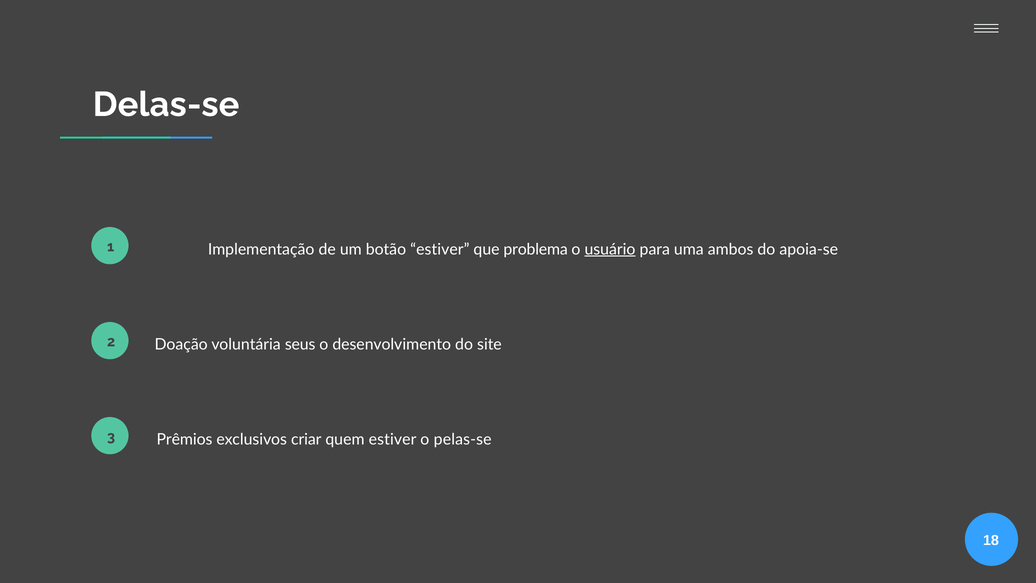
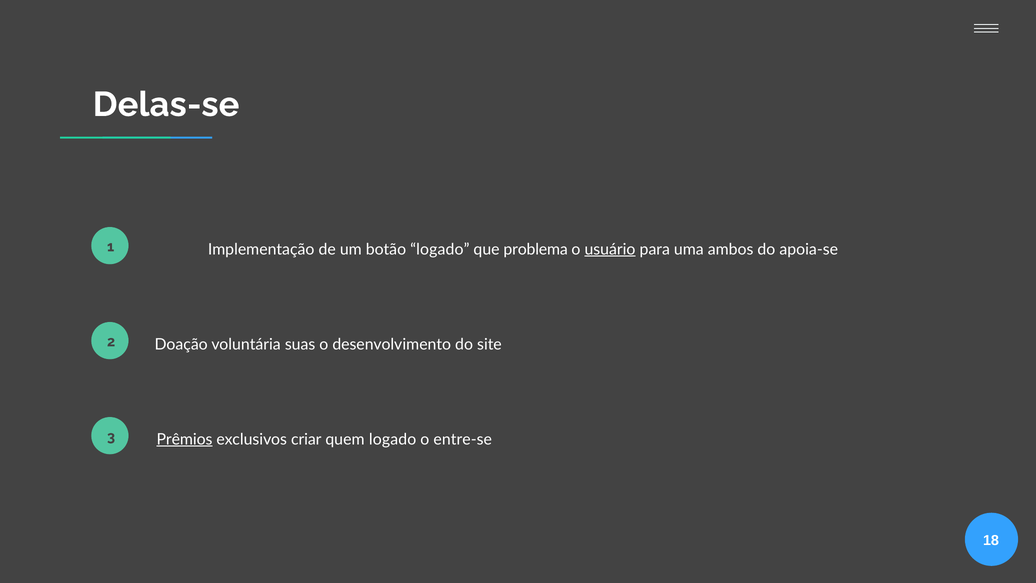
botão estiver: estiver -> logado
seus: seus -> suas
Prêmios underline: none -> present
quem estiver: estiver -> logado
pelas-se: pelas-se -> entre-se
